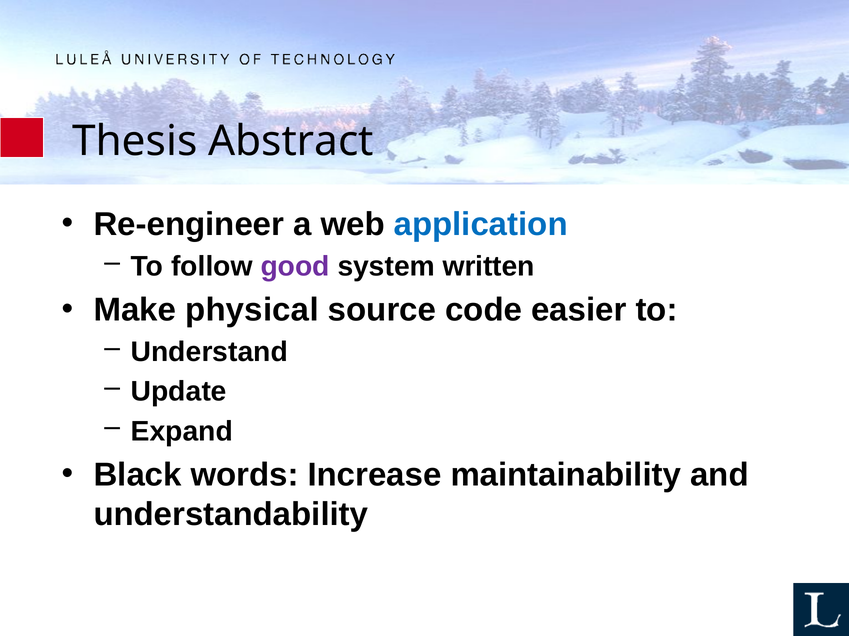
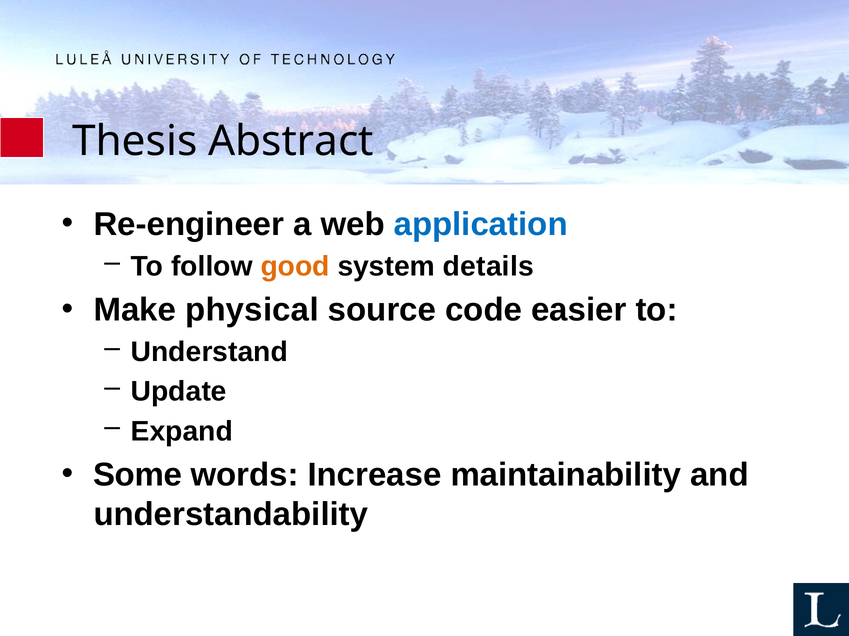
good colour: purple -> orange
written: written -> details
Black: Black -> Some
